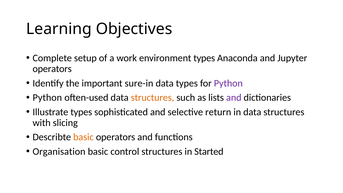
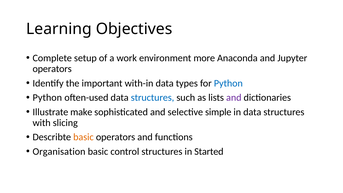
environment types: types -> more
sure-in: sure-in -> with-in
Python at (228, 83) colour: purple -> blue
structures at (153, 98) colour: orange -> blue
Illustrate types: types -> make
return: return -> simple
